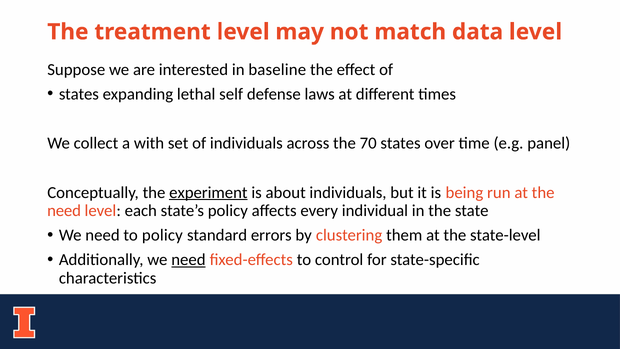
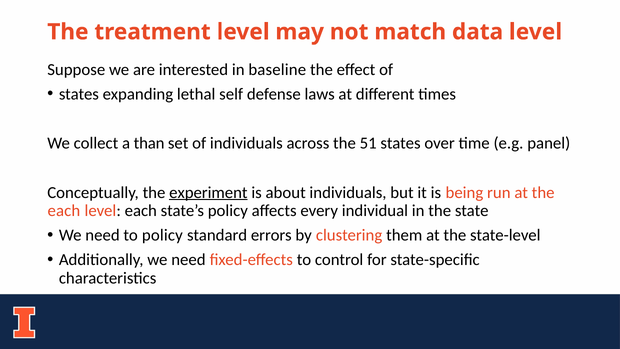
with: with -> than
70: 70 -> 51
need at (64, 210): need -> each
need at (188, 260) underline: present -> none
